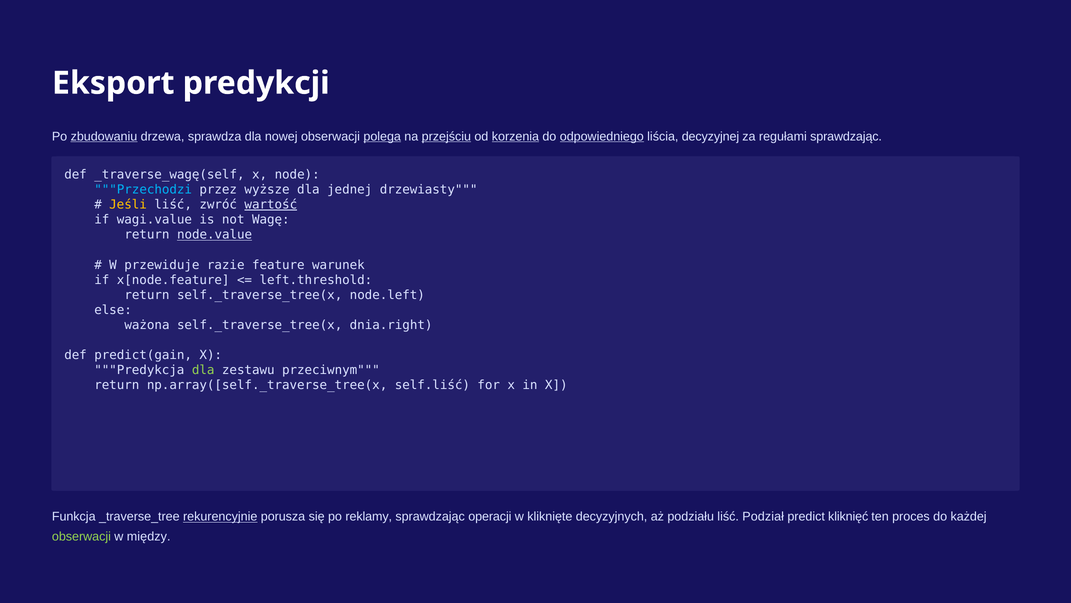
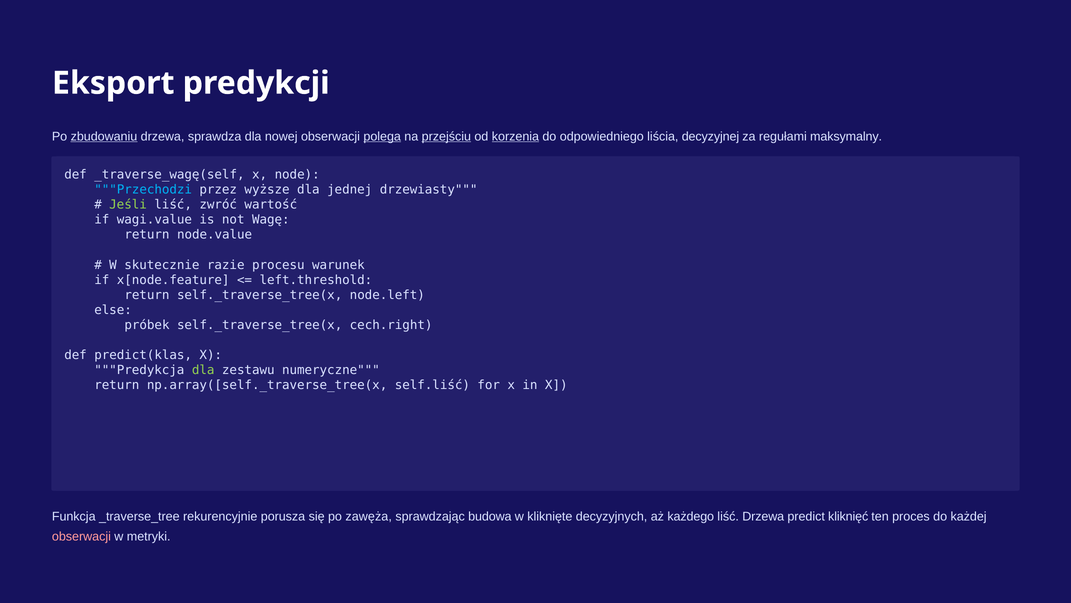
odpowiedniego underline: present -> none
regułami sprawdzając: sprawdzając -> maksymalny
Jeśli colour: yellow -> light green
wartość underline: present -> none
node.value underline: present -> none
przewiduje: przewiduje -> skutecznie
feature: feature -> procesu
ważona: ważona -> próbek
dnia.right: dnia.right -> cech.right
predict(gain: predict(gain -> predict(klas
przeciwnym: przeciwnym -> numeryczne
rekurencyjnie underline: present -> none
reklamy: reklamy -> zawęża
operacji: operacji -> budowa
podziału: podziału -> każdego
liść Podział: Podział -> Drzewa
obserwacji at (81, 536) colour: light green -> pink
między: między -> metryki
